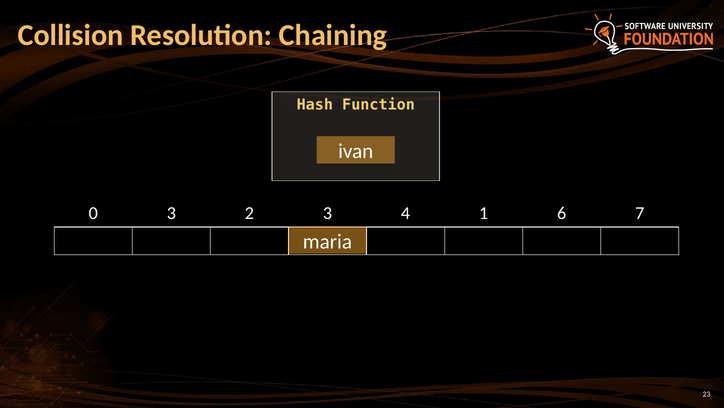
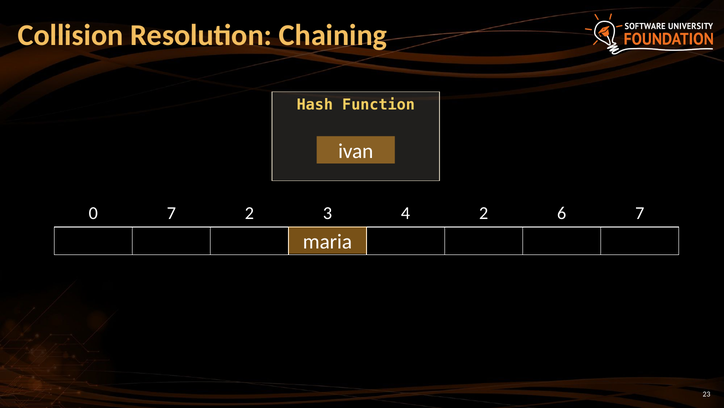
0 3: 3 -> 7
4 1: 1 -> 2
